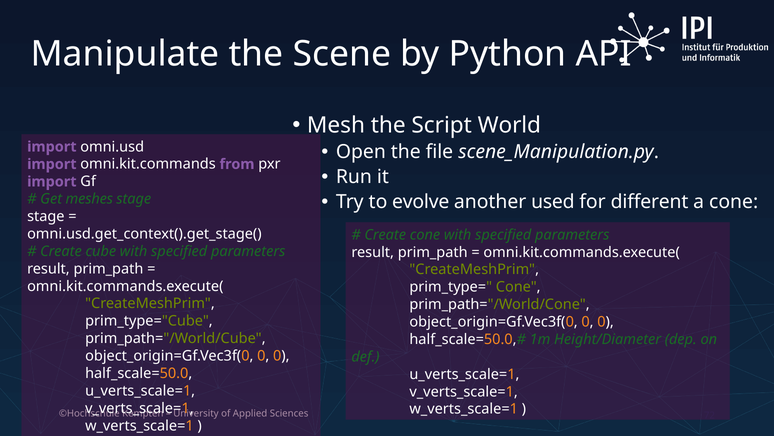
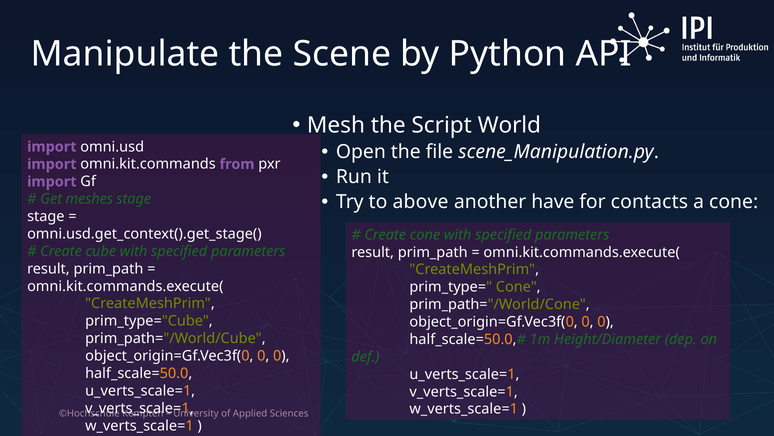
evolve: evolve -> above
used: used -> have
different: different -> contacts
